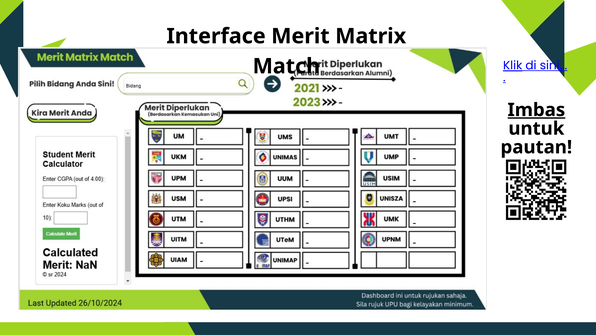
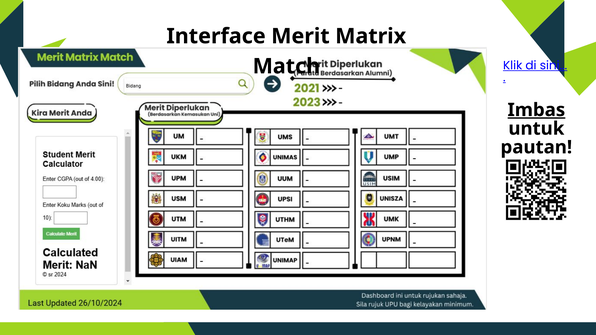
Klik underline: present -> none
